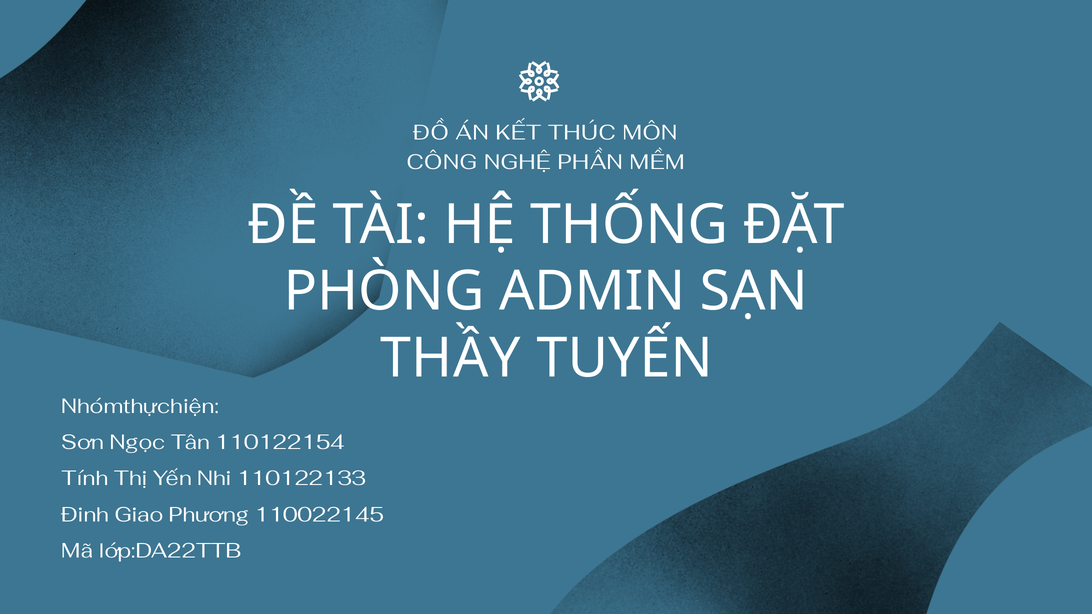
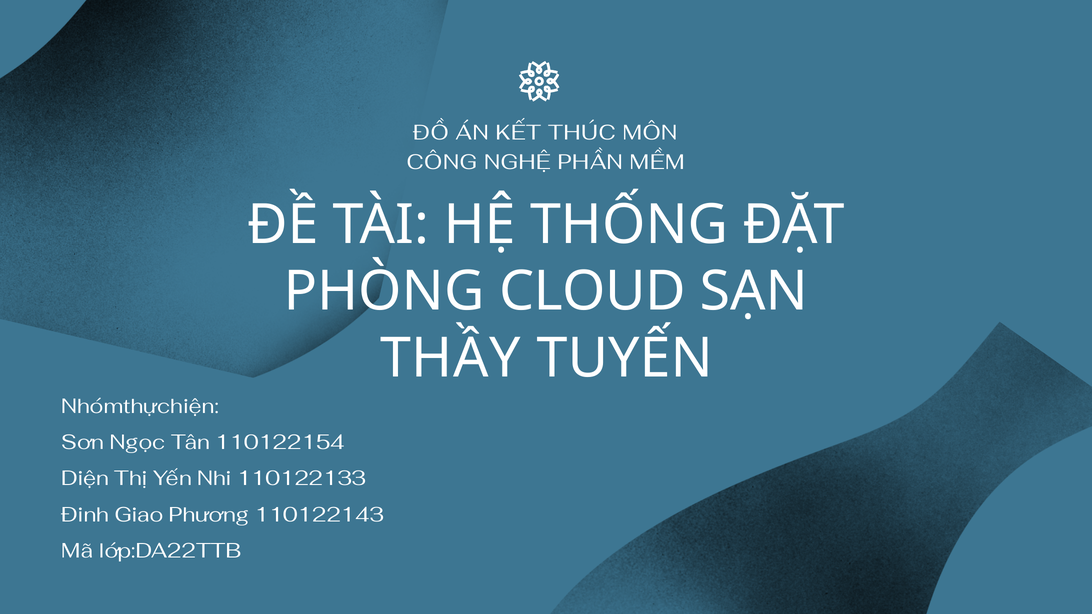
ADMIN: ADMIN -> CLOUD
Tính: Tính -> Diện
110022145: 110022145 -> 110122143
